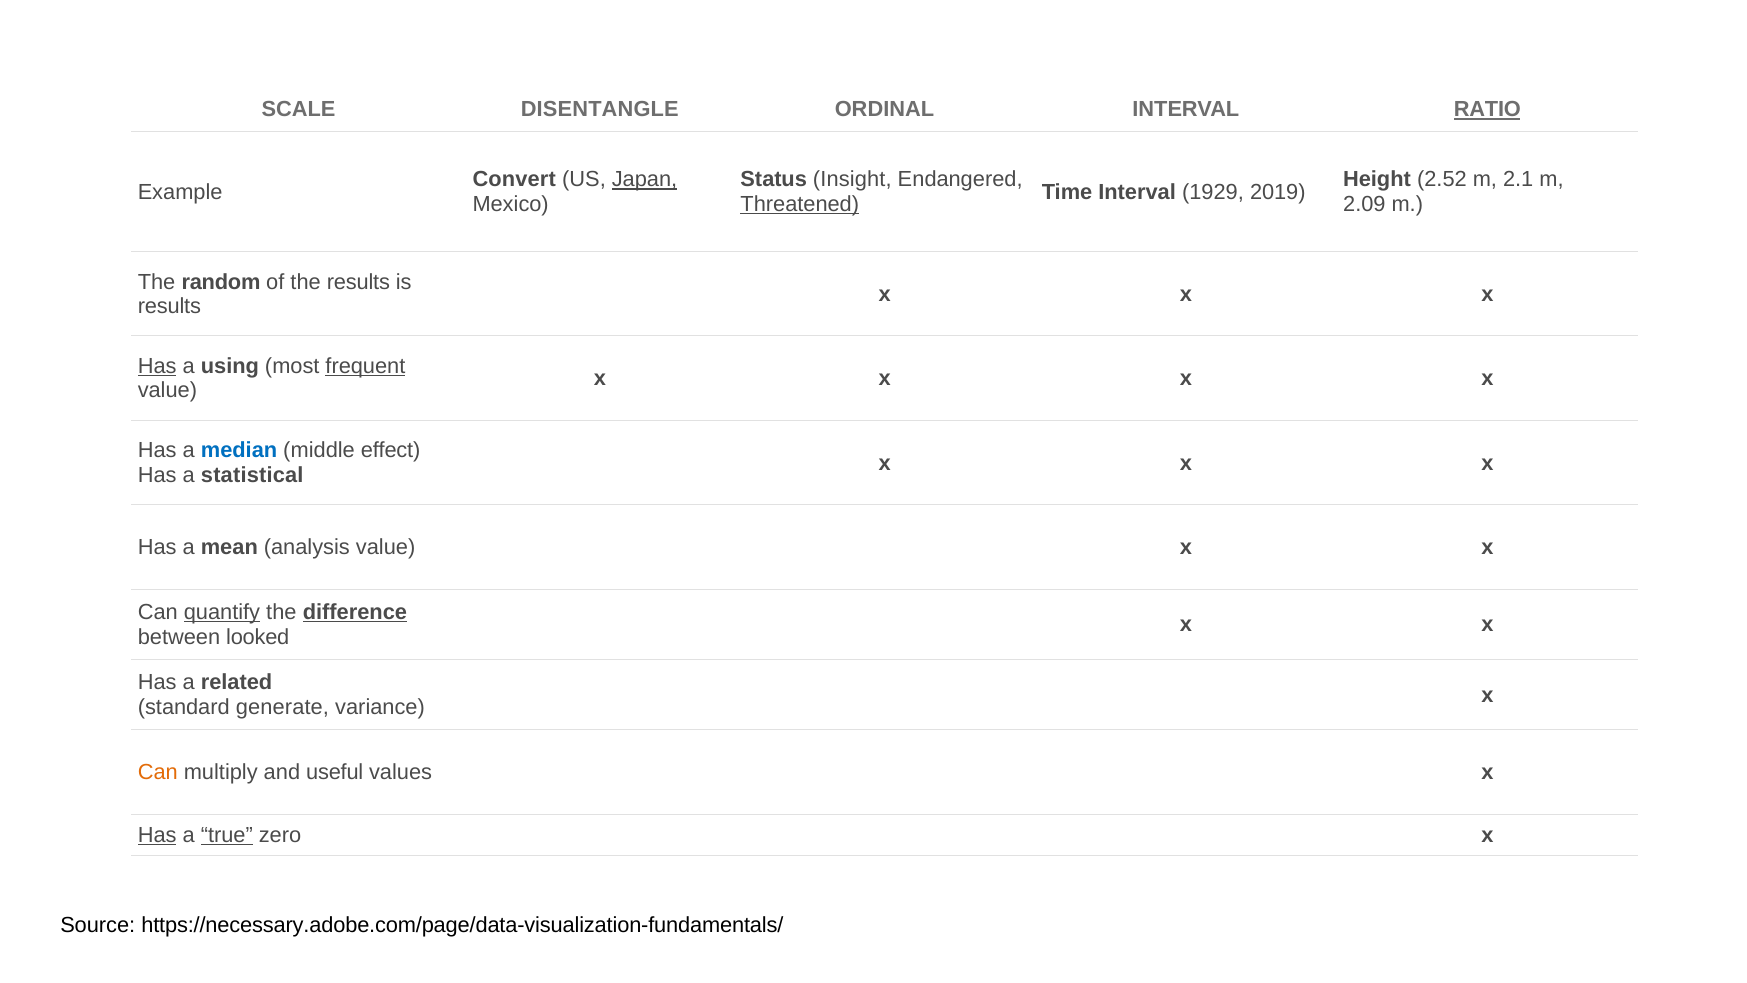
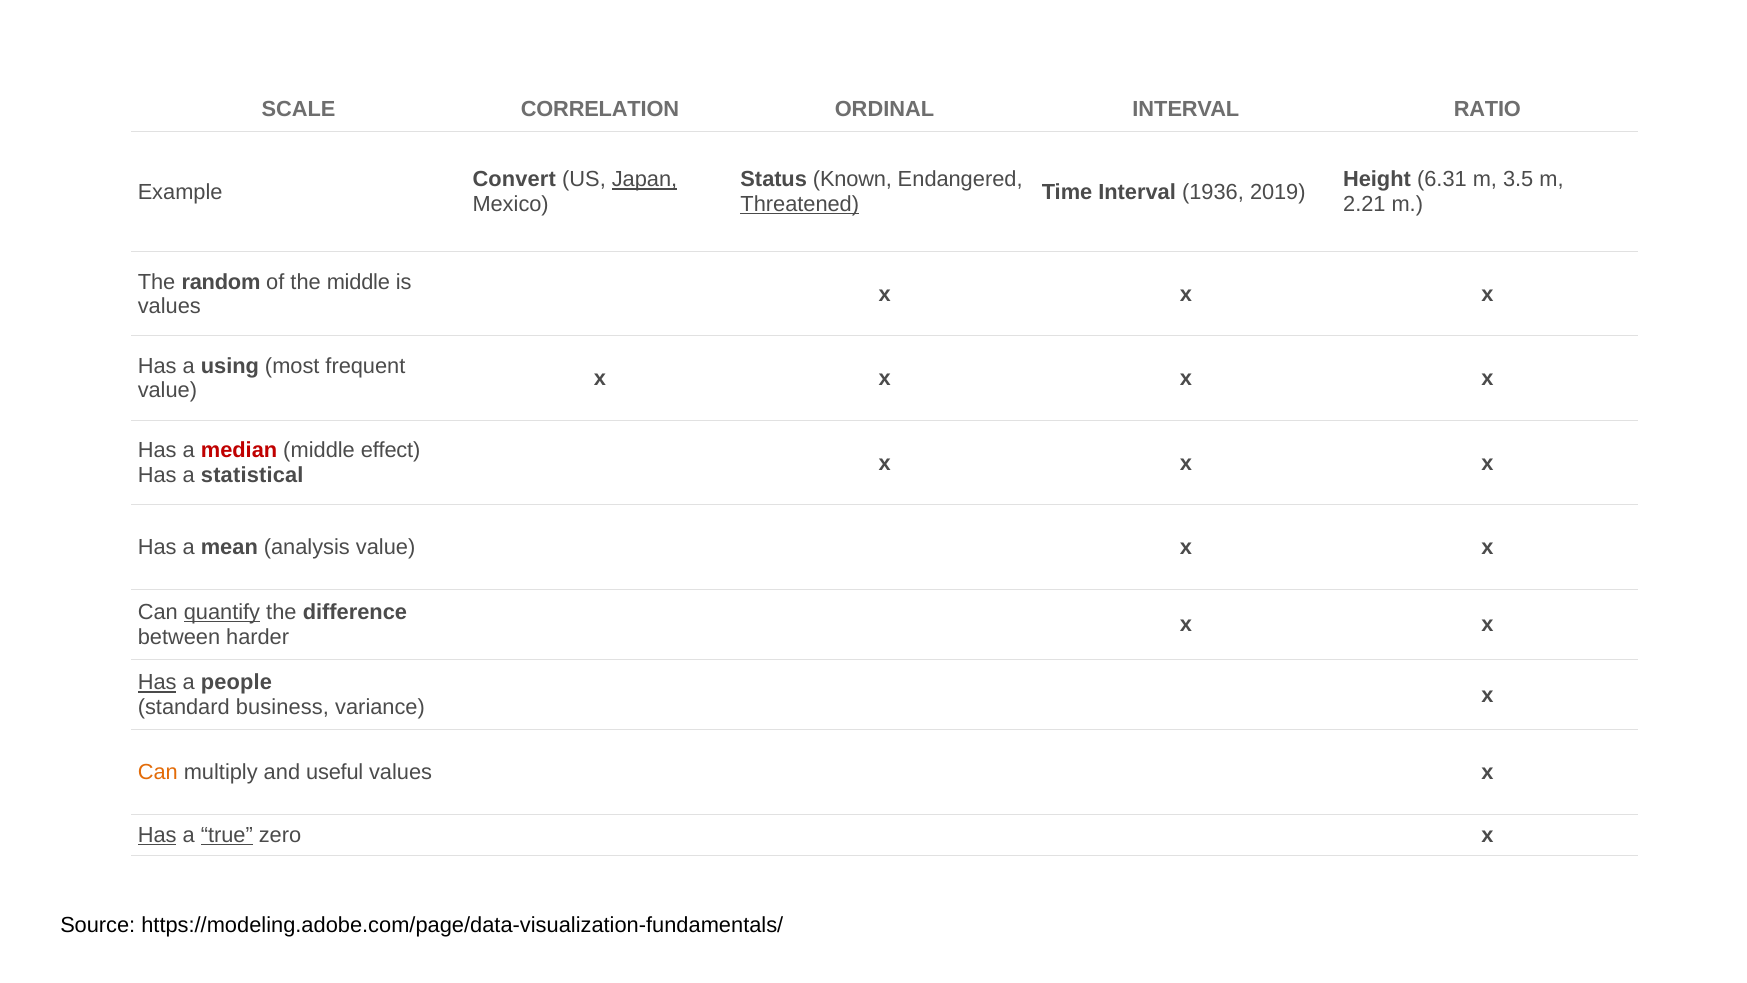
DISENTANGLE: DISENTANGLE -> CORRELATION
RATIO underline: present -> none
Insight: Insight -> Known
2.52: 2.52 -> 6.31
2.1: 2.1 -> 3.5
1929: 1929 -> 1936
2.09: 2.09 -> 2.21
the results: results -> middle
results at (169, 306): results -> values
Has at (157, 366) underline: present -> none
frequent underline: present -> none
median colour: blue -> red
difference underline: present -> none
looked: looked -> harder
Has at (157, 682) underline: none -> present
related: related -> people
generate: generate -> business
https://necessary.adobe.com/page/data-visualization-fundamentals/: https://necessary.adobe.com/page/data-visualization-fundamentals/ -> https://modeling.adobe.com/page/data-visualization-fundamentals/
